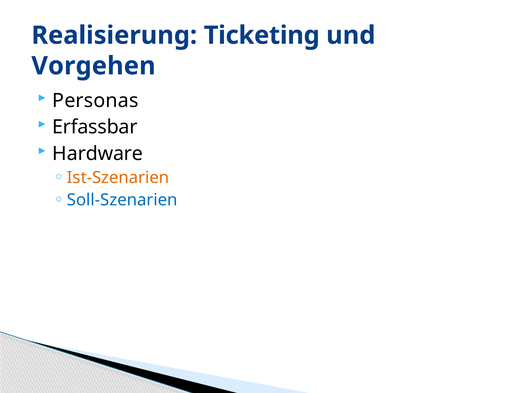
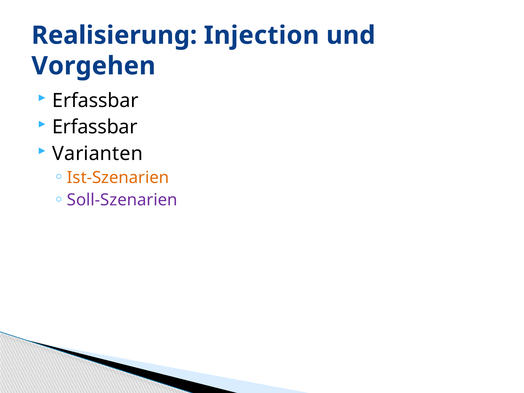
Ticketing: Ticketing -> Injection
Personas at (95, 101): Personas -> Erfassbar
Hardware: Hardware -> Varianten
Soll-Szenarien colour: blue -> purple
